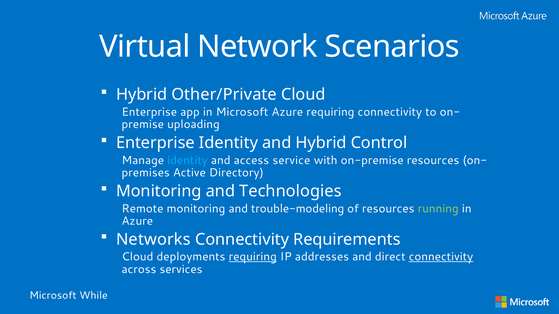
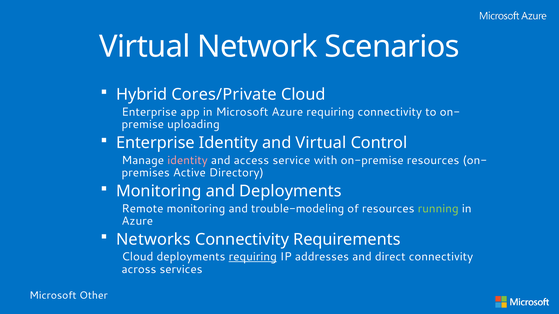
Other/Private: Other/Private -> Cores/Private
and Hybrid: Hybrid -> Virtual
identity at (188, 160) colour: light blue -> pink
and Technologies: Technologies -> Deployments
connectivity at (441, 257) underline: present -> none
While: While -> Other
